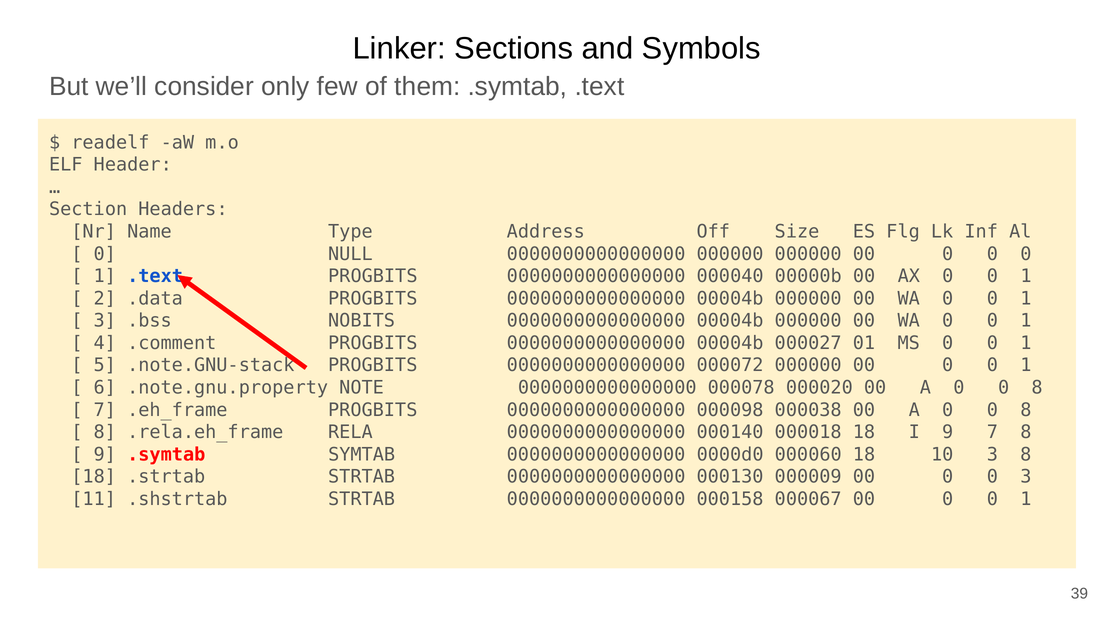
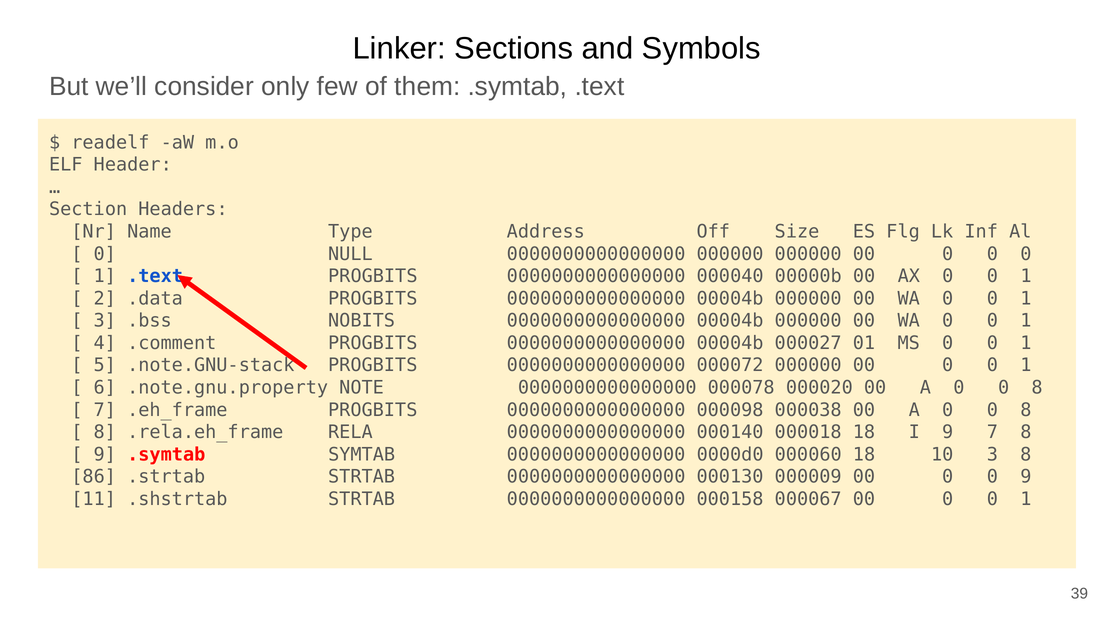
18 at (94, 477): 18 -> 86
0 3: 3 -> 9
